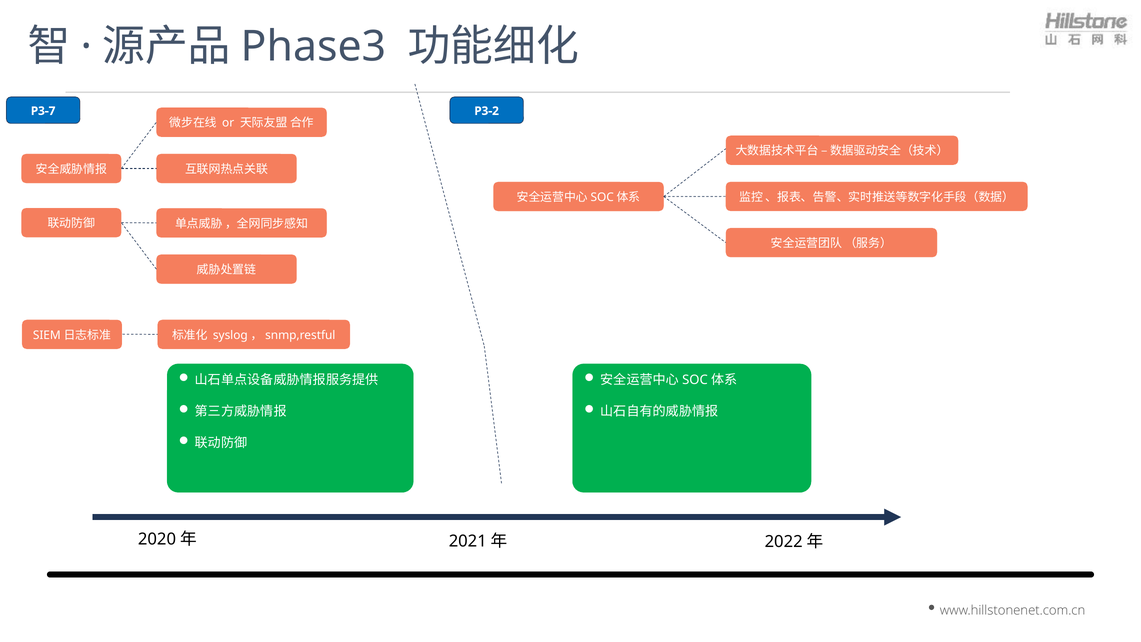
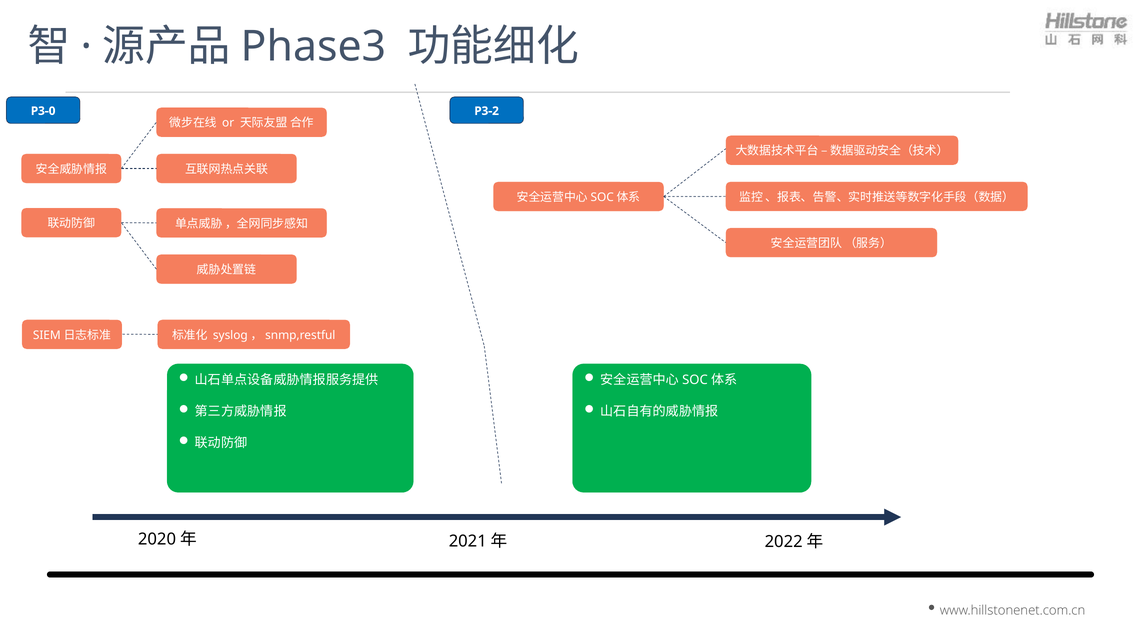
P3-7: P3-7 -> P3-0
